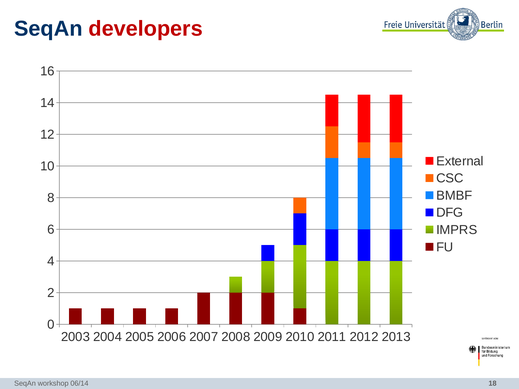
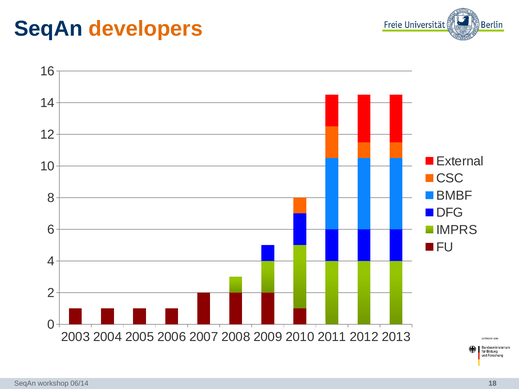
developers colour: red -> orange
